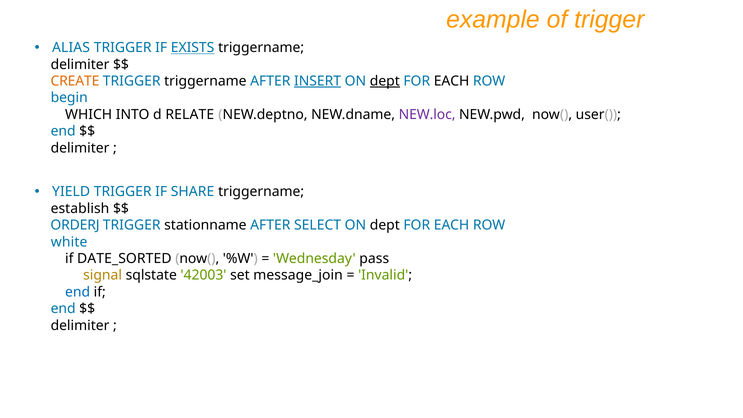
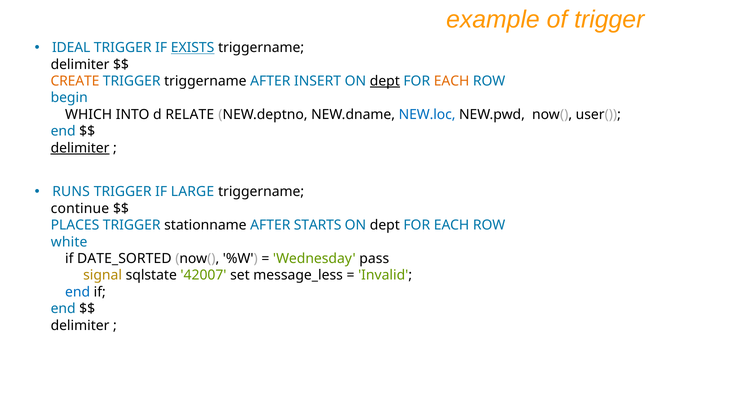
ALIAS: ALIAS -> IDEAL
INSERT underline: present -> none
EACH at (452, 81) colour: black -> orange
NEW.loc colour: purple -> blue
delimiter at (80, 148) underline: none -> present
YIELD: YIELD -> RUNS
SHARE: SHARE -> LARGE
establish: establish -> continue
ORDERJ: ORDERJ -> PLACES
SELECT: SELECT -> STARTS
42003: 42003 -> 42007
message_join: message_join -> message_less
